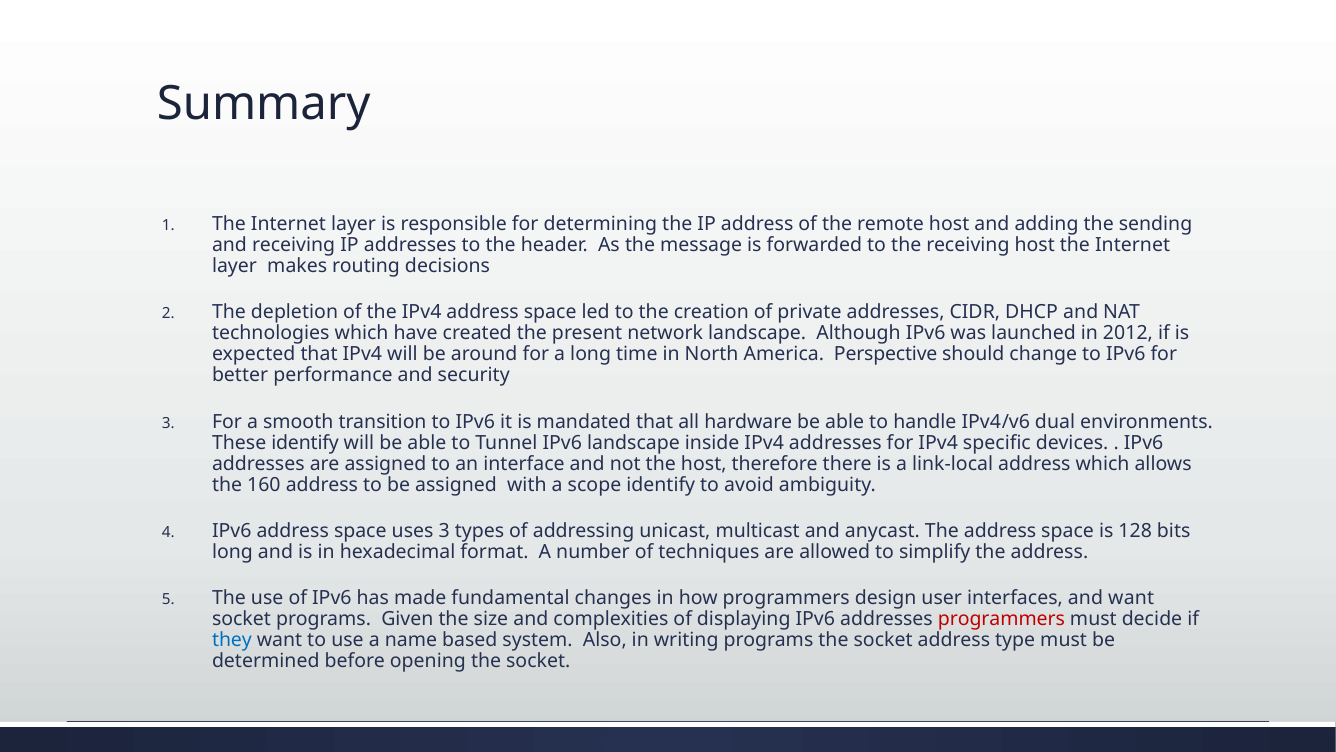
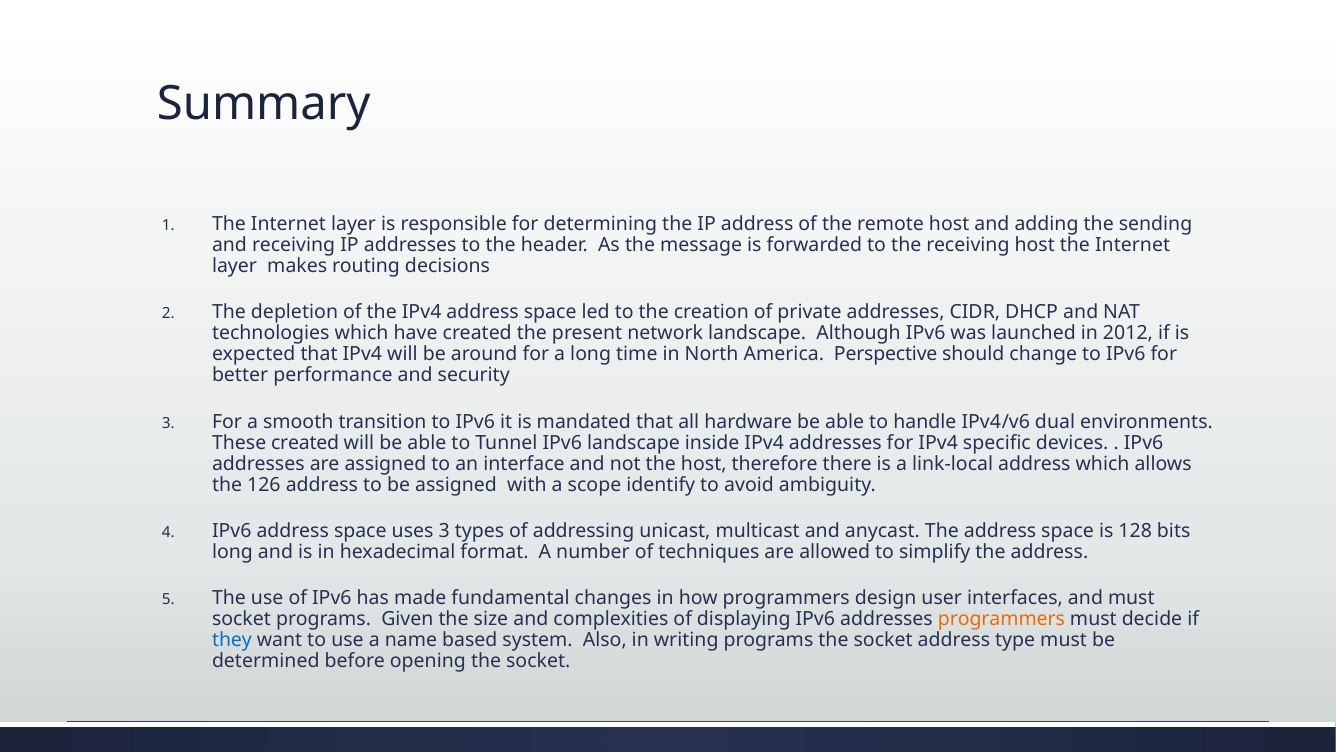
These identify: identify -> created
160: 160 -> 126
and want: want -> must
programmers at (1001, 619) colour: red -> orange
